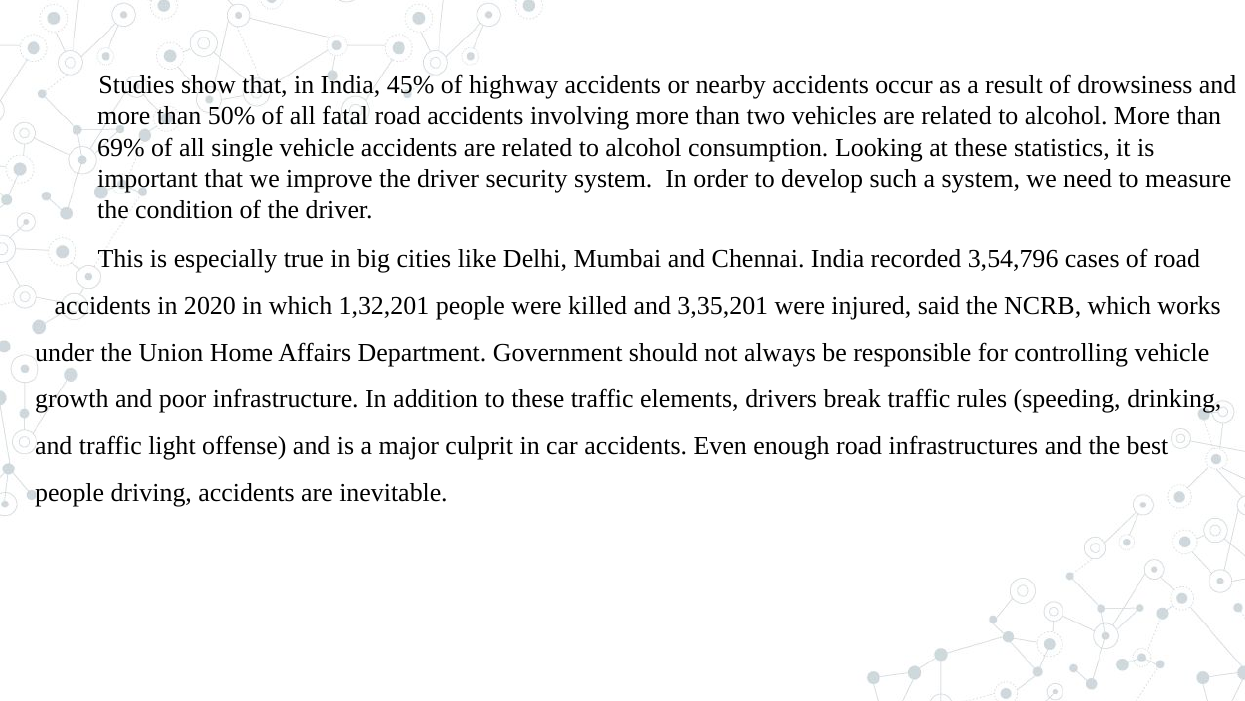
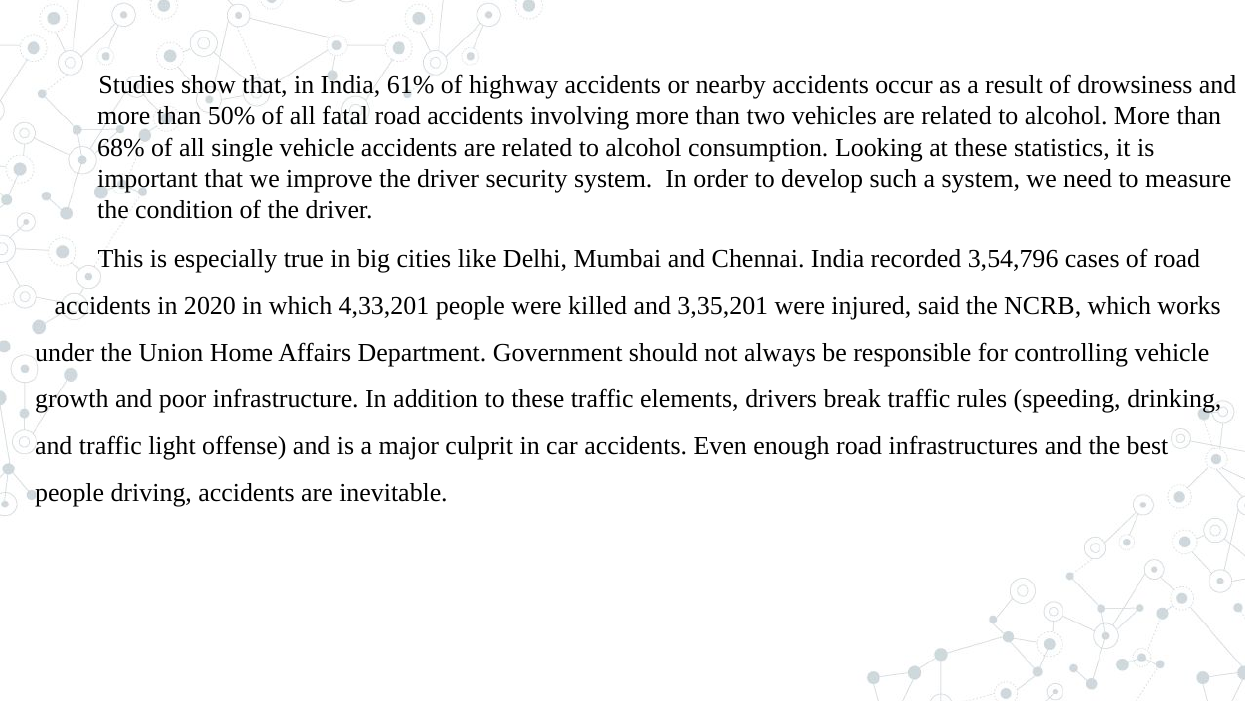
45%: 45% -> 61%
69%: 69% -> 68%
1,32,201: 1,32,201 -> 4,33,201
